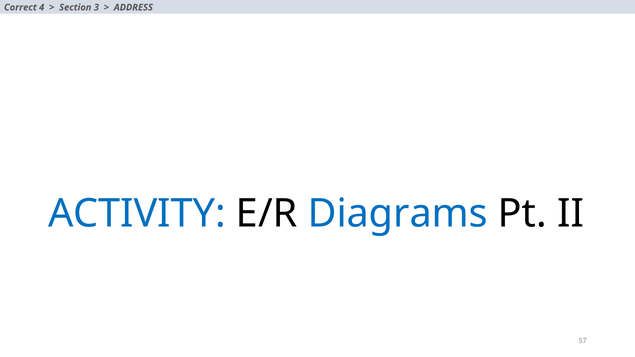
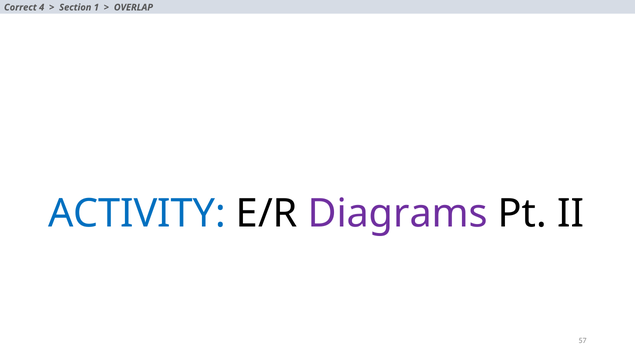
3: 3 -> 1
ADDRESS: ADDRESS -> OVERLAP
Diagrams colour: blue -> purple
